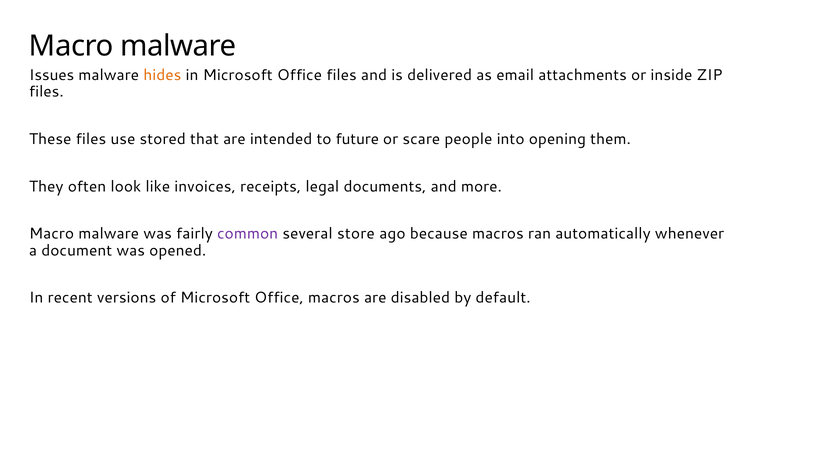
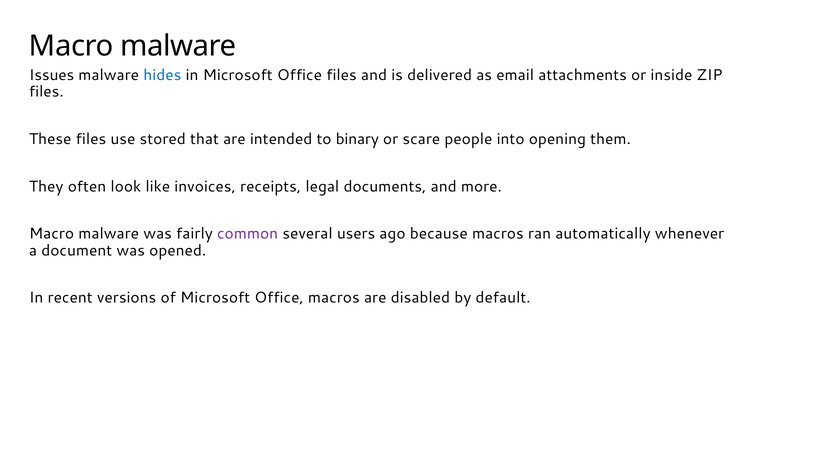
hides colour: orange -> blue
future: future -> binary
store: store -> users
